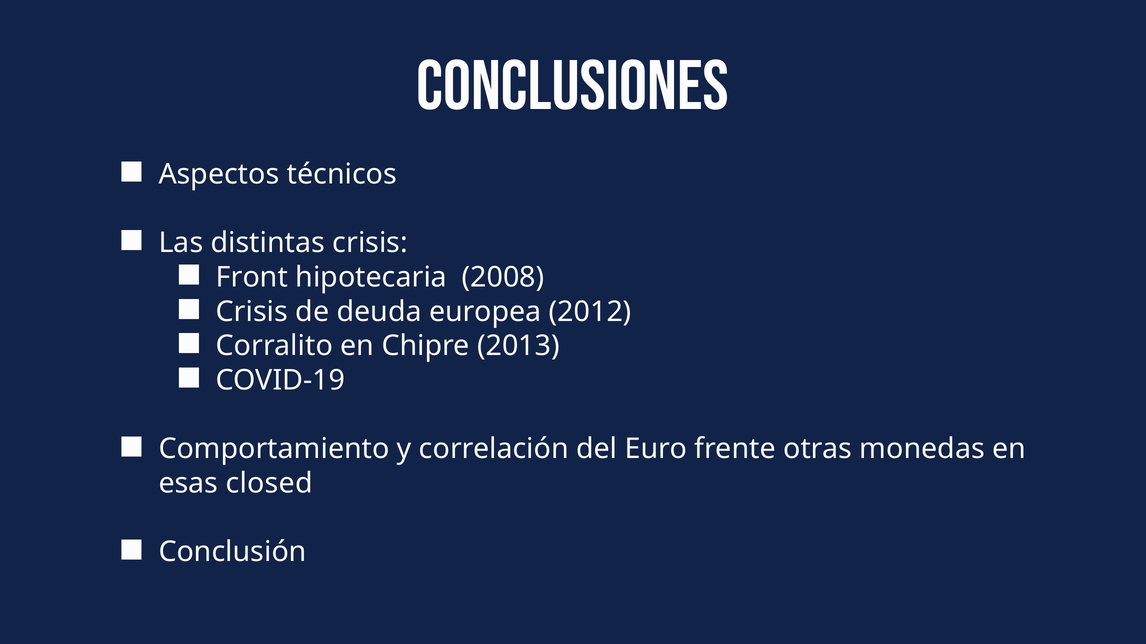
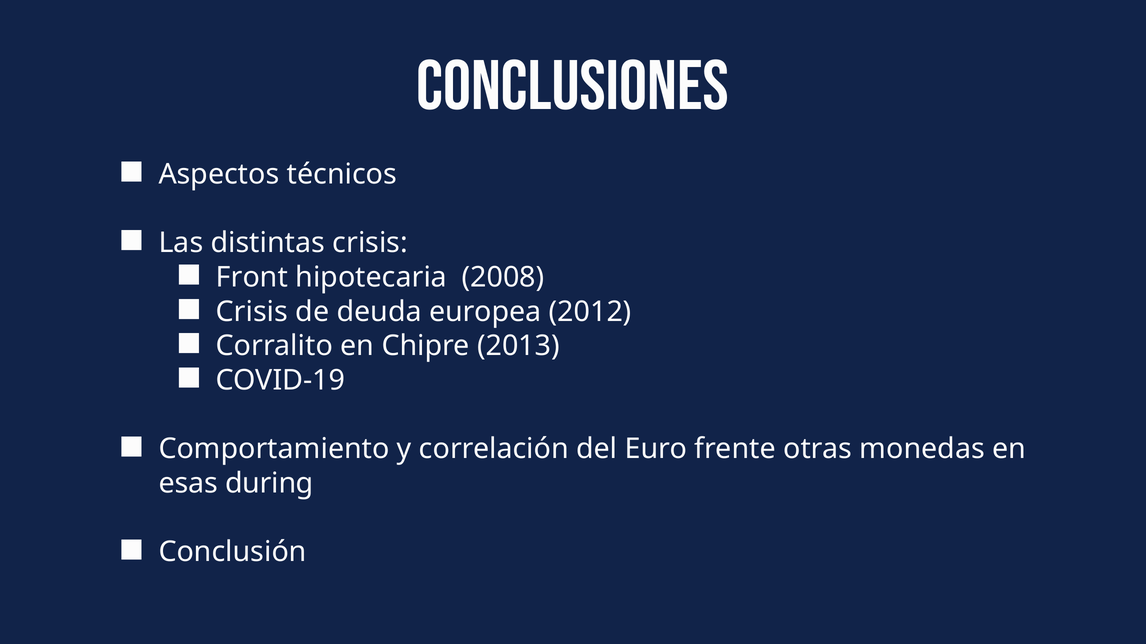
closed: closed -> during
